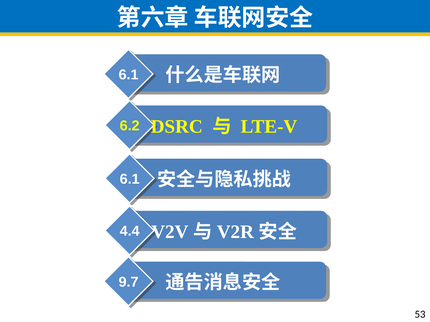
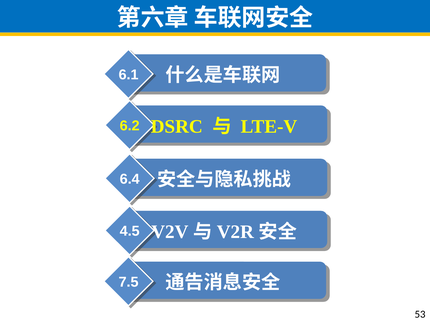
6.1 at (130, 179): 6.1 -> 6.4
4.4: 4.4 -> 4.5
9.7: 9.7 -> 7.5
